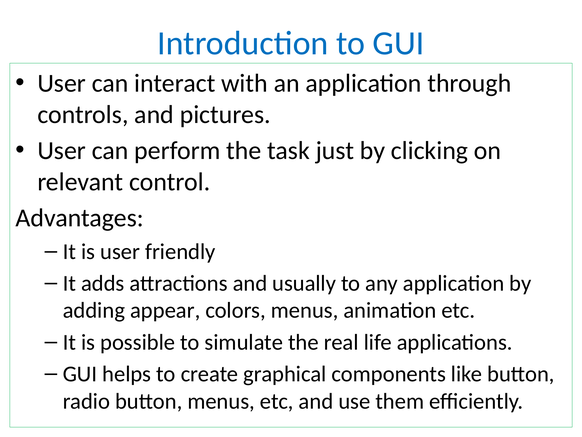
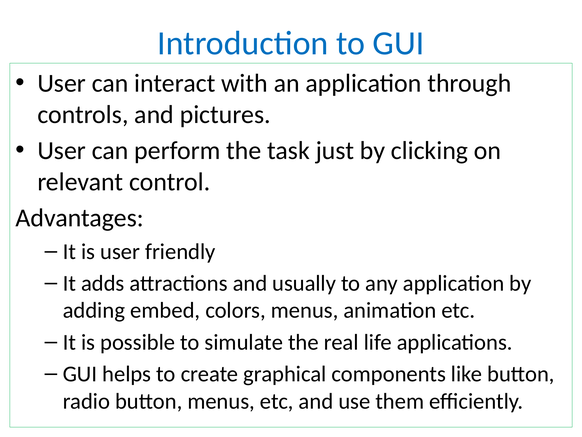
appear: appear -> embed
